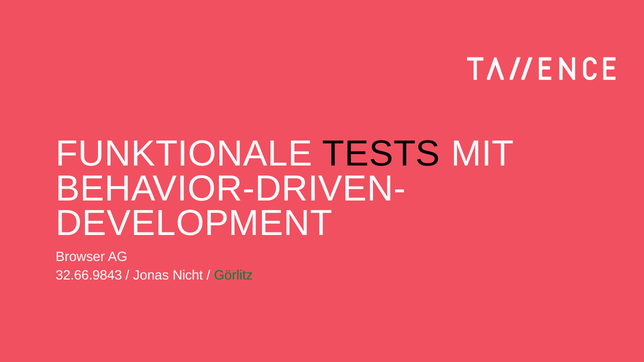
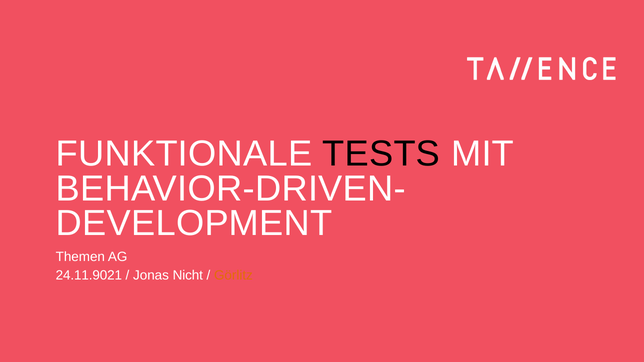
Browser: Browser -> Themen
32.66.9843: 32.66.9843 -> 24.11.9021
Görlitz colour: green -> orange
